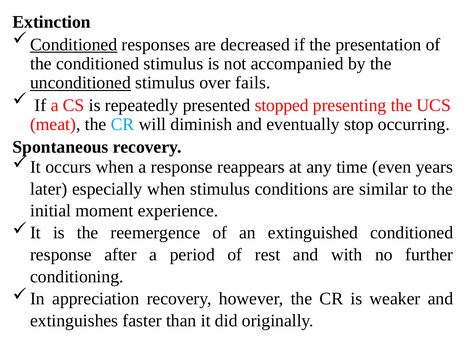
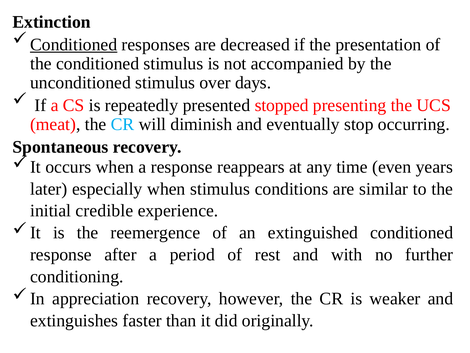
unconditioned underline: present -> none
fails: fails -> days
moment: moment -> credible
